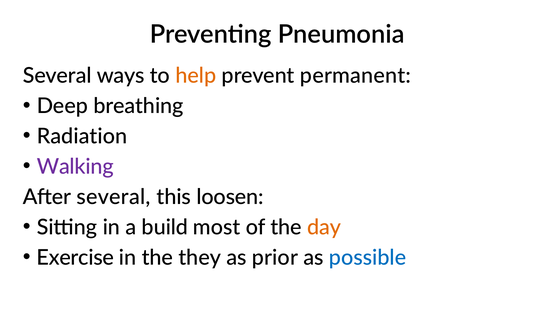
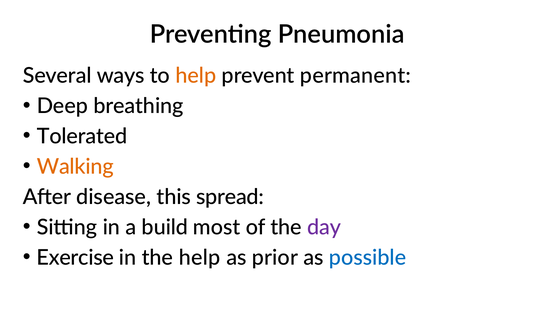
Radiation: Radiation -> Tolerated
Walking colour: purple -> orange
After several: several -> disease
loosen: loosen -> spread
day colour: orange -> purple
the they: they -> help
